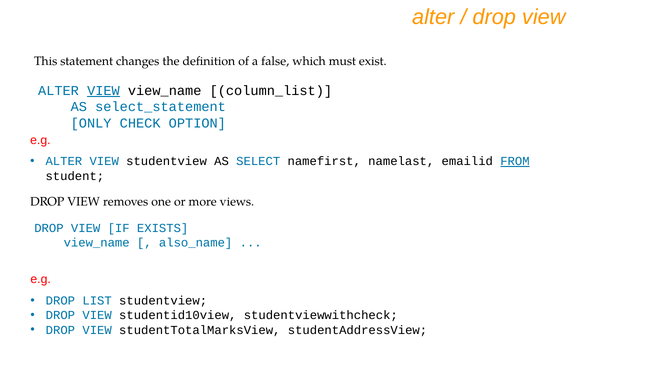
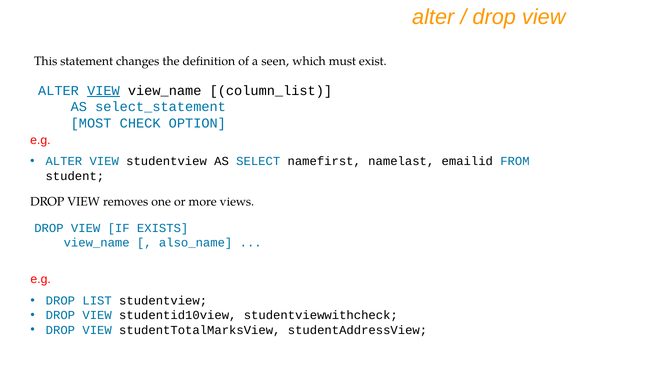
false: false -> seen
ONLY: ONLY -> MOST
FROM underline: present -> none
